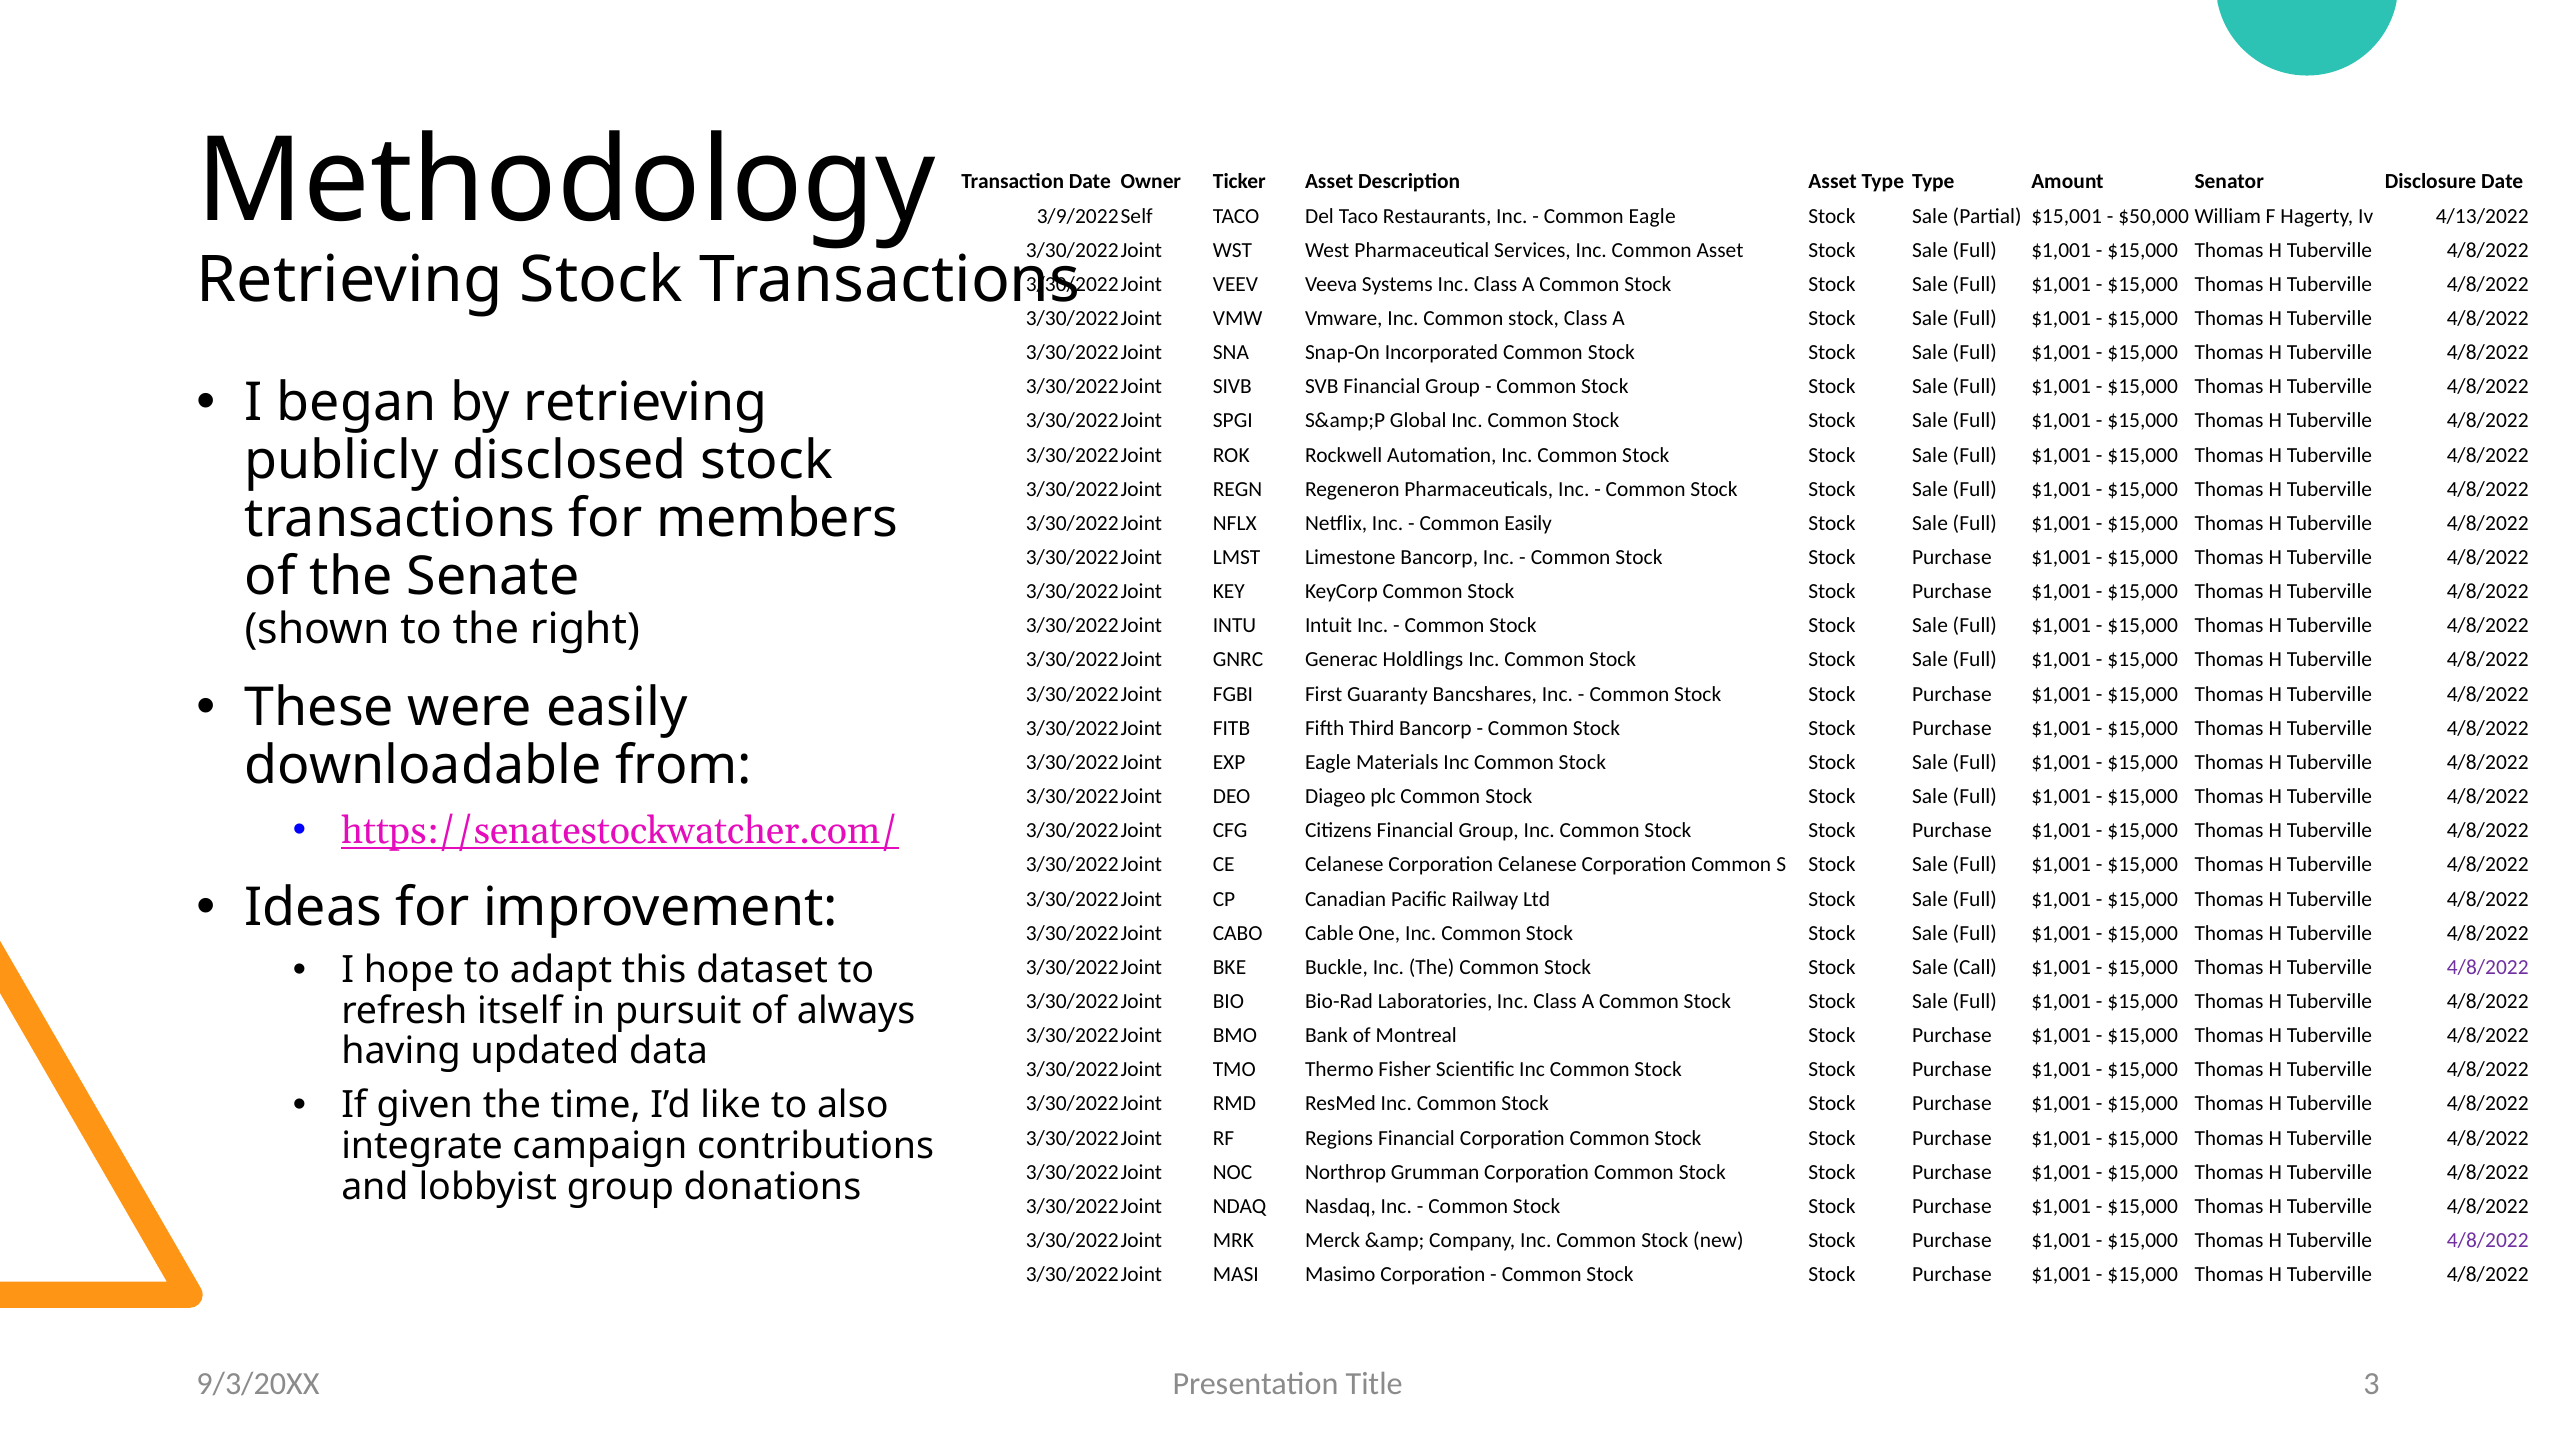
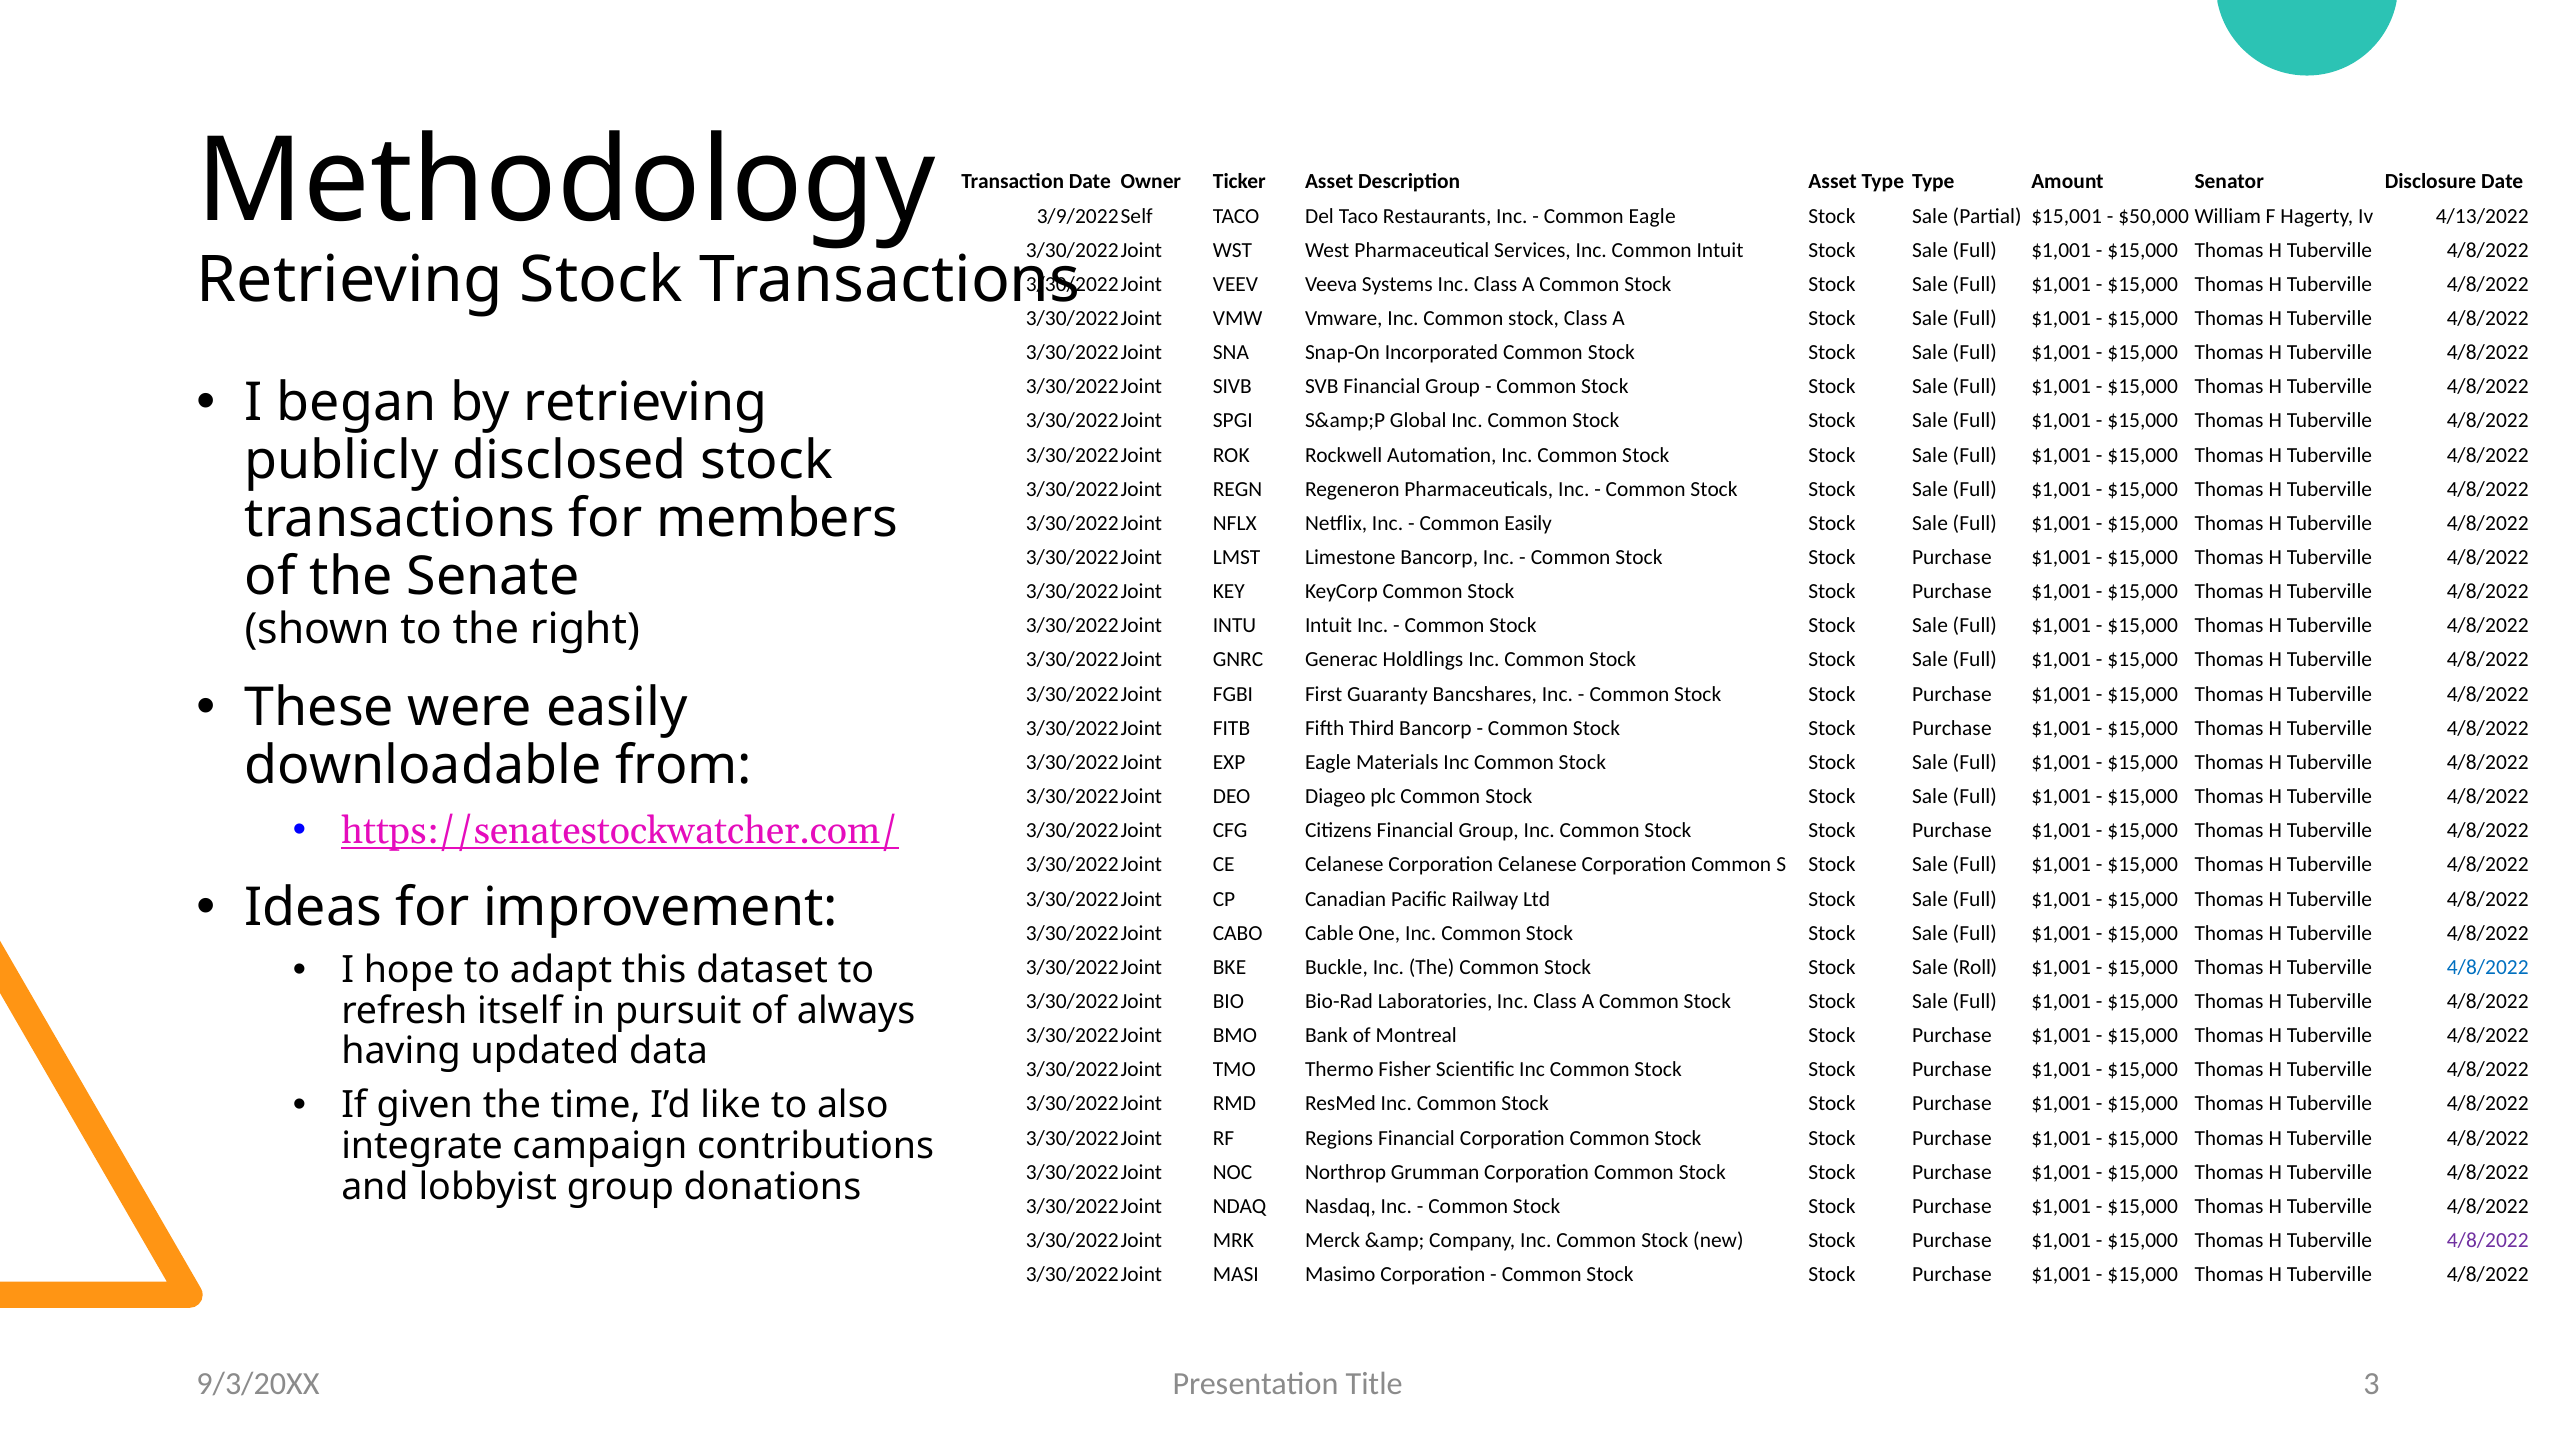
Common Asset: Asset -> Intuit
Call: Call -> Roll
4/8/2022 at (2488, 967) colour: purple -> blue
